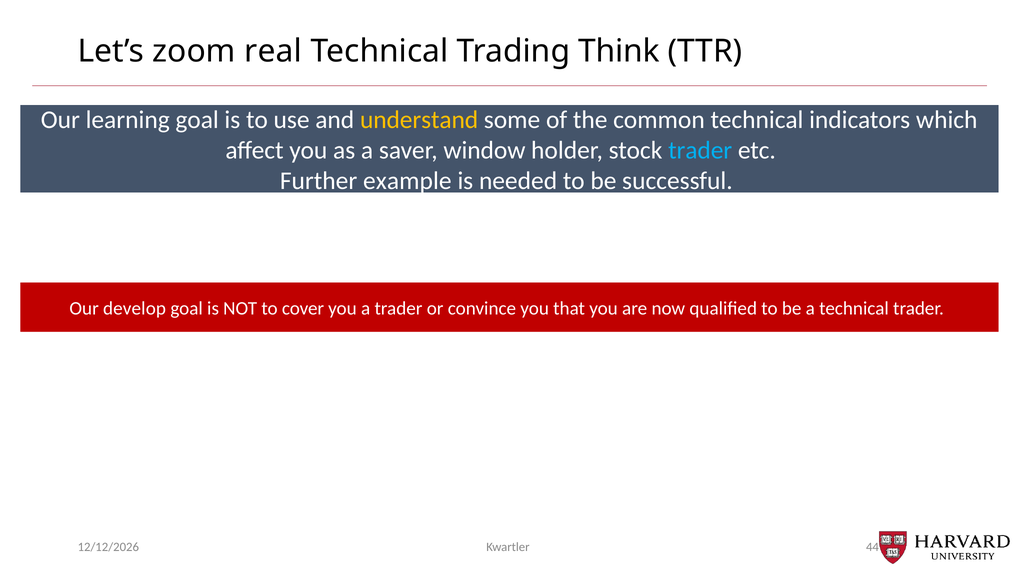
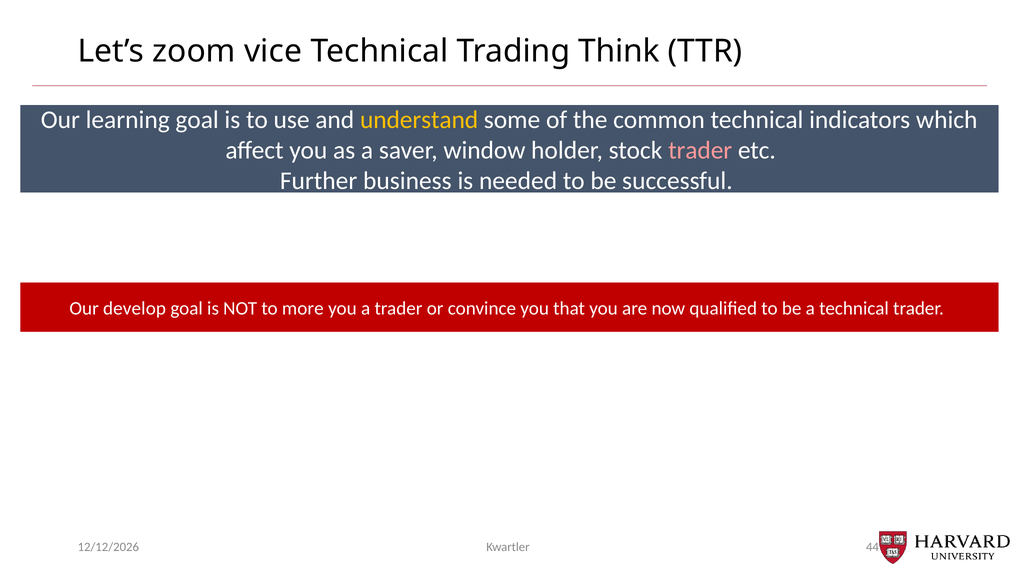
real: real -> vice
trader at (700, 151) colour: light blue -> pink
example: example -> business
cover: cover -> more
